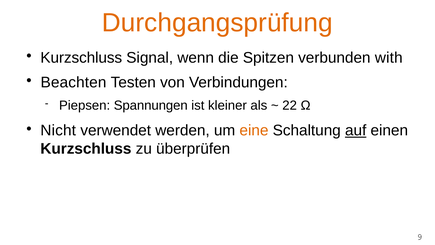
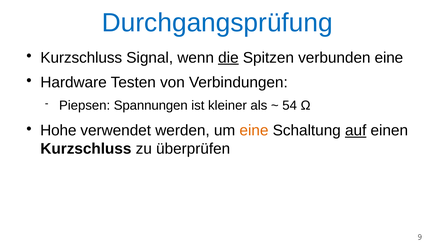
Durchgangsprüfung colour: orange -> blue
die underline: none -> present
verbunden with: with -> eine
Beachten: Beachten -> Hardware
22: 22 -> 54
Nicht: Nicht -> Hohe
